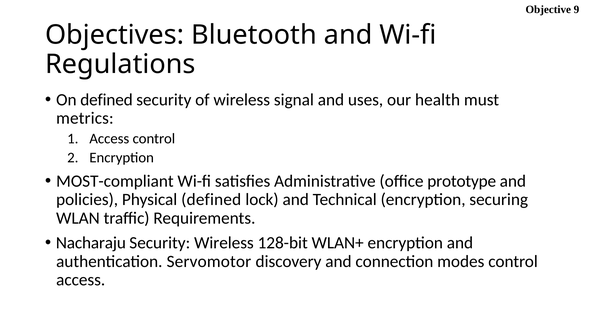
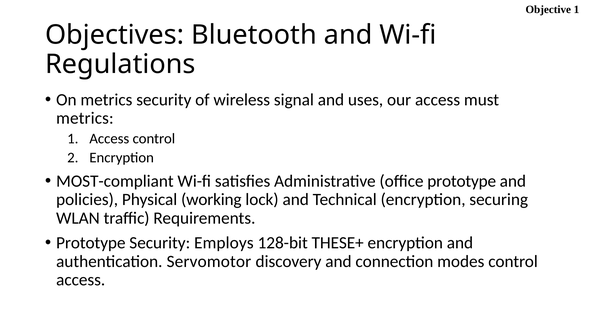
Objective 9: 9 -> 1
On defined: defined -> metrics
our health: health -> access
Physical defined: defined -> working
Nacharaju at (91, 243): Nacharaju -> Prototype
Security Wireless: Wireless -> Employs
WLAN+: WLAN+ -> THESE+
